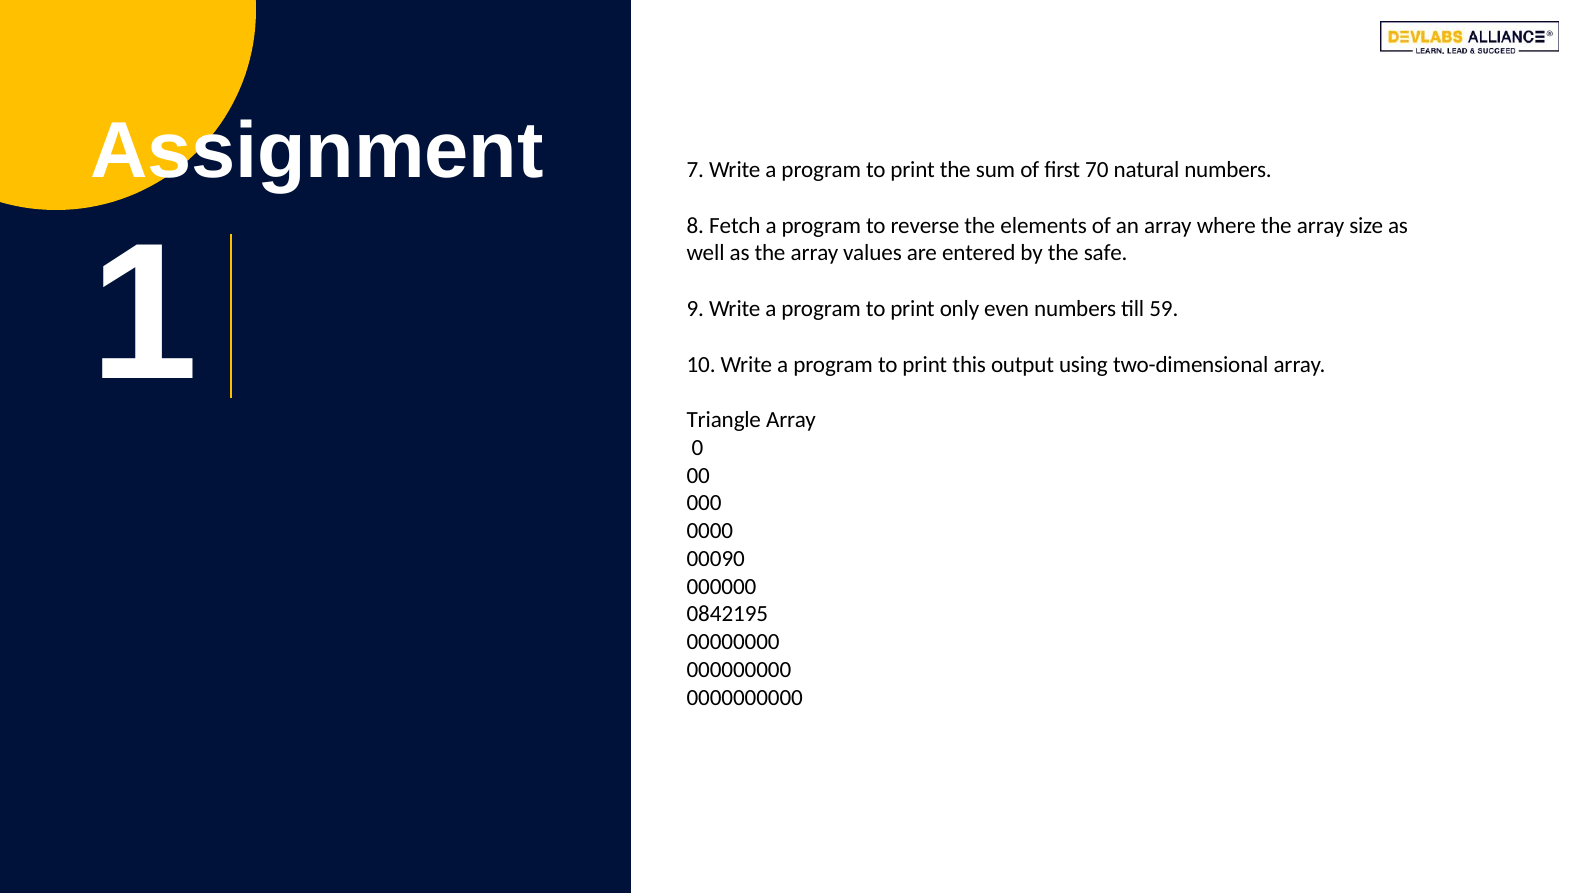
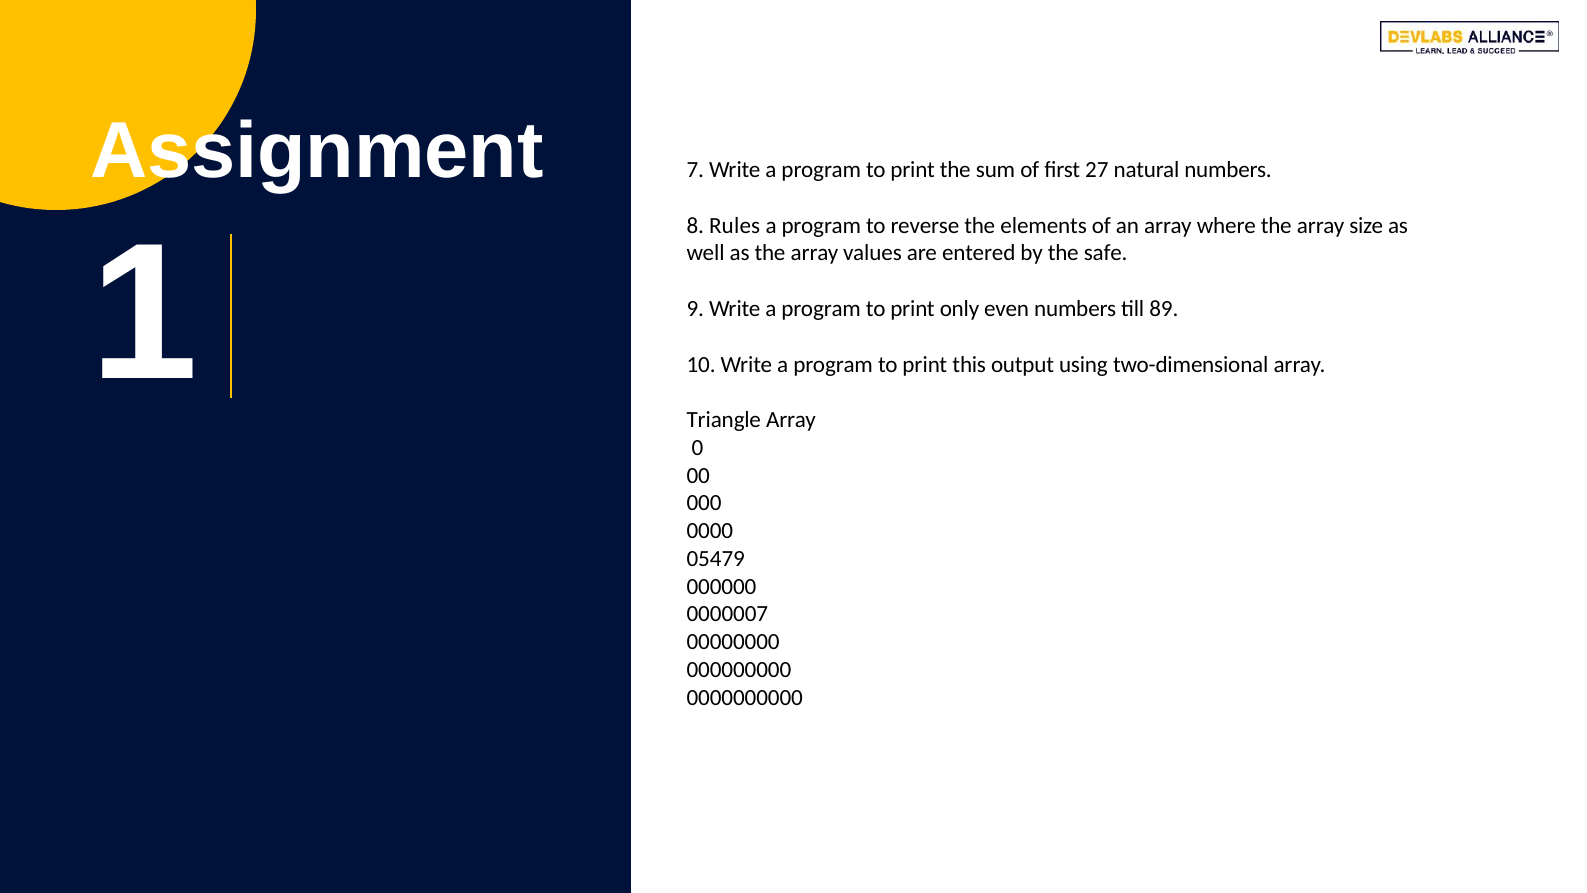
70: 70 -> 27
Fetch: Fetch -> Rules
59: 59 -> 89
00090: 00090 -> 05479
0842195: 0842195 -> 0000007
